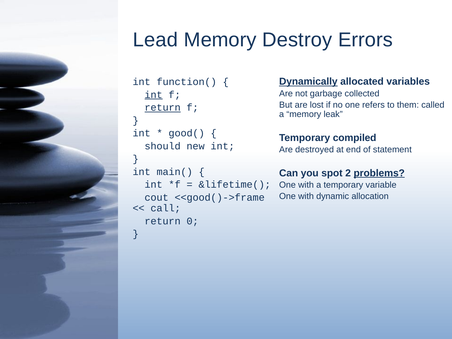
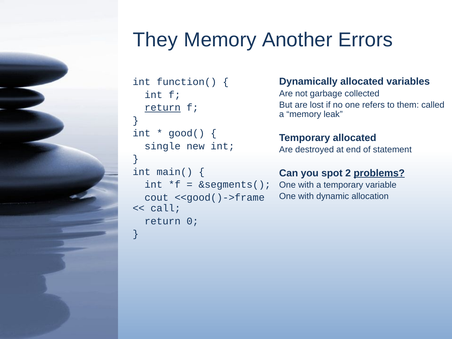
Lead: Lead -> They
Destroy: Destroy -> Another
Dynamically underline: present -> none
int at (154, 95) underline: present -> none
Temporary compiled: compiled -> allocated
should: should -> single
&lifetime(: &lifetime( -> &segments(
